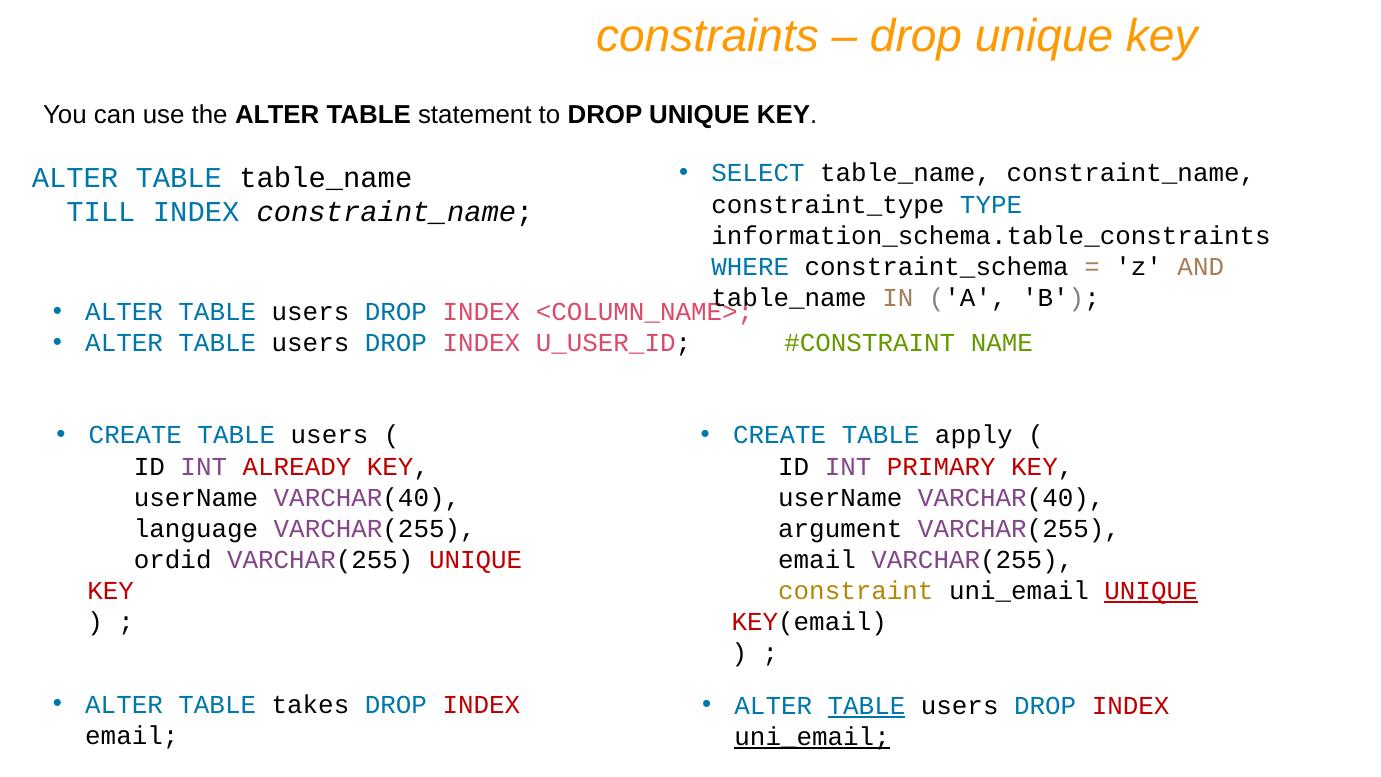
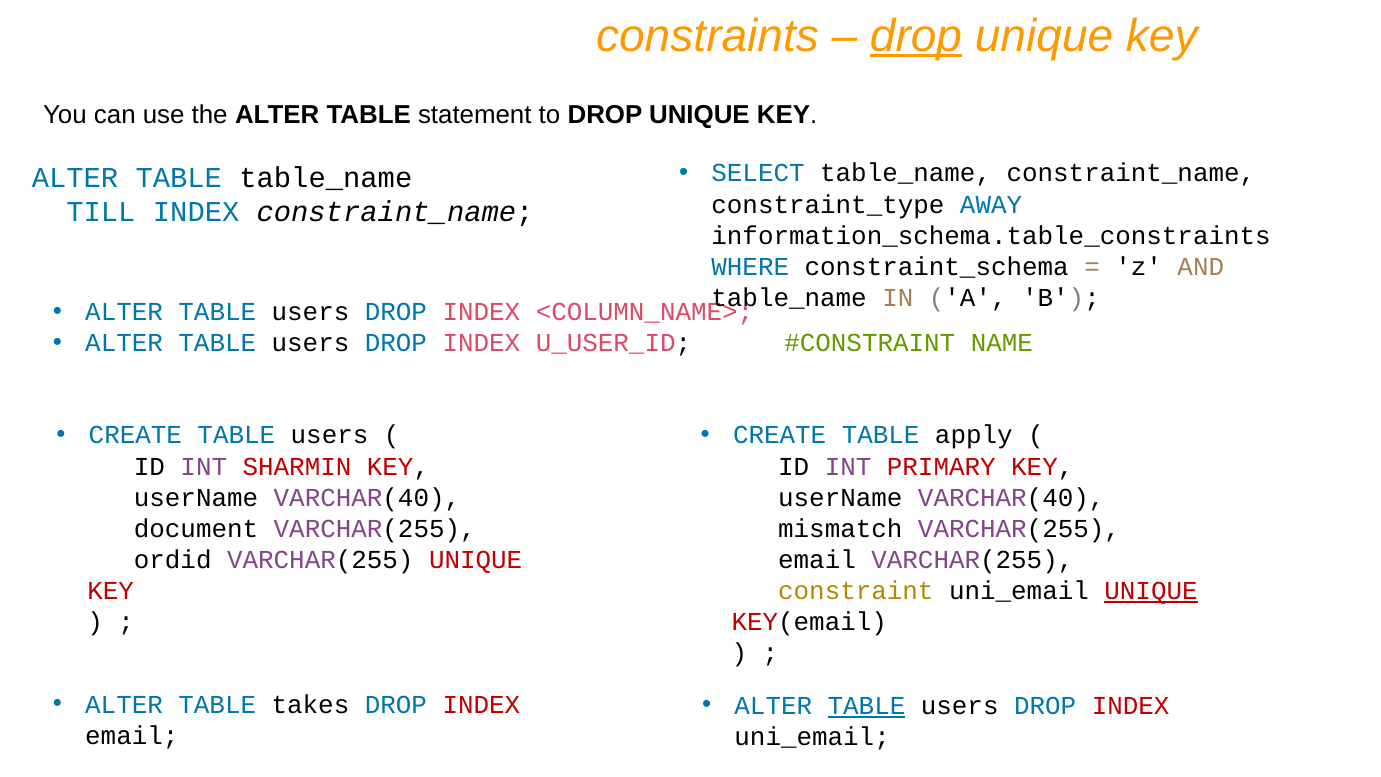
drop at (916, 36) underline: none -> present
TYPE: TYPE -> AWAY
ALREADY: ALREADY -> SHARMIN
language: language -> document
argument: argument -> mismatch
uni_email at (812, 737) underline: present -> none
